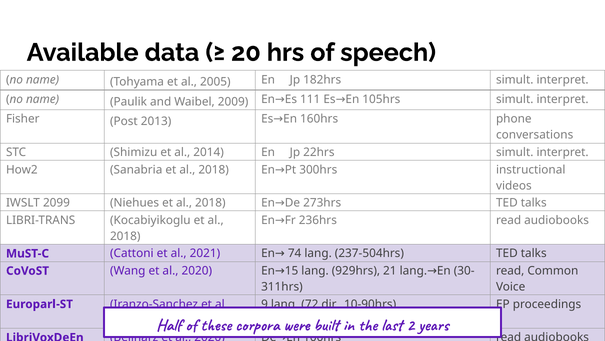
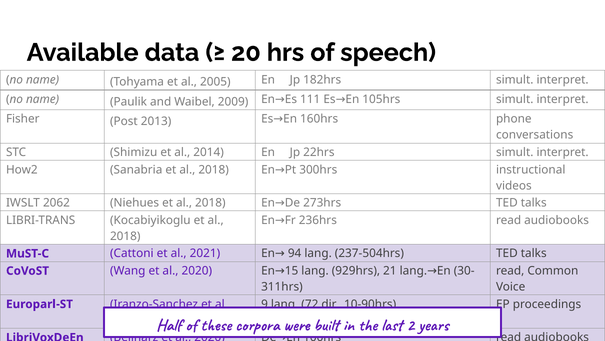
2099: 2099 -> 2062
74: 74 -> 94
